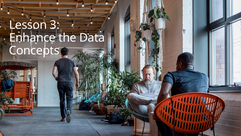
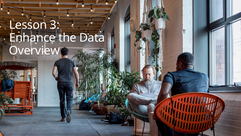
Concepts: Concepts -> Overview
